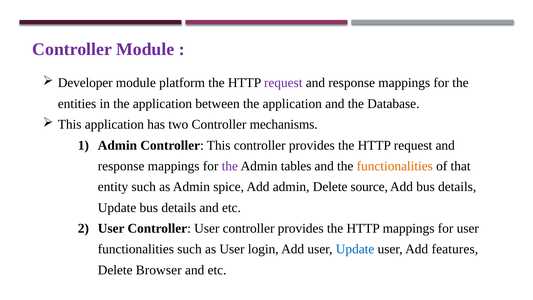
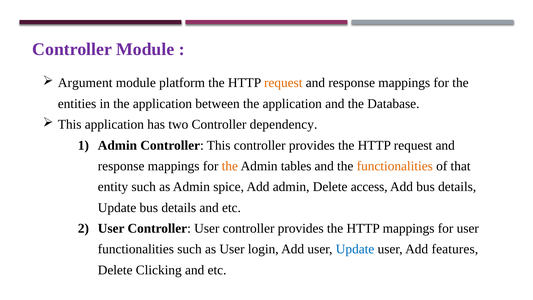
Developer: Developer -> Argument
request at (283, 83) colour: purple -> orange
mechanisms: mechanisms -> dependency
the at (230, 166) colour: purple -> orange
source: source -> access
Browser: Browser -> Clicking
